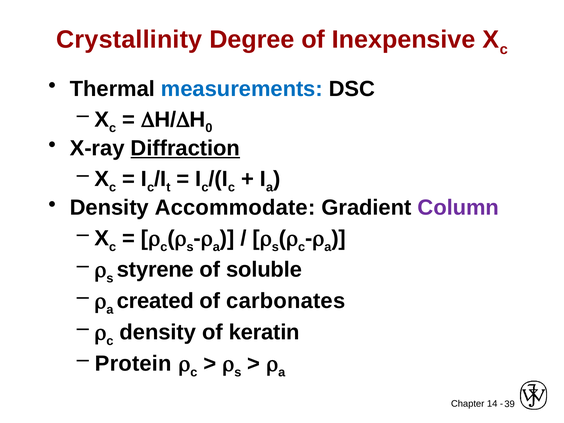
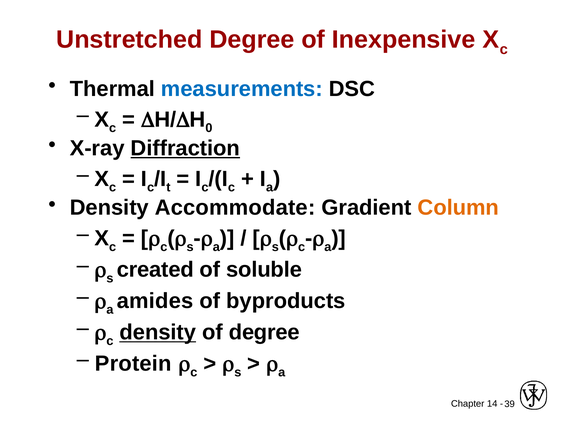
Crystallinity: Crystallinity -> Unstretched
Column colour: purple -> orange
styrene: styrene -> created
created: created -> amides
carbonates: carbonates -> byproducts
density at (158, 332) underline: none -> present
of keratin: keratin -> degree
